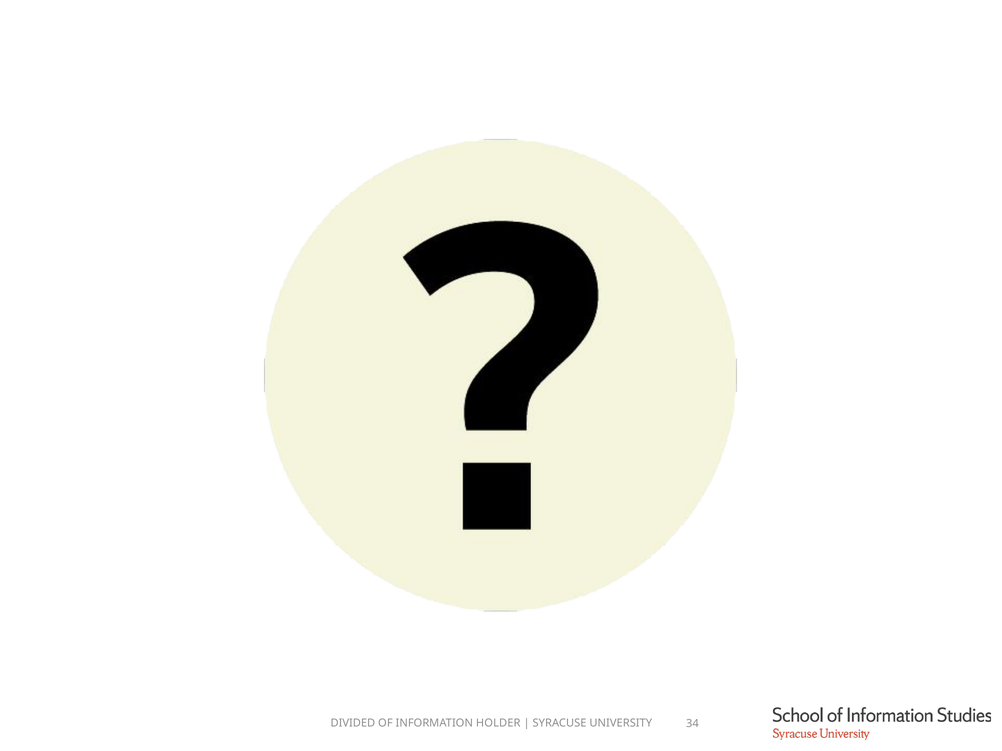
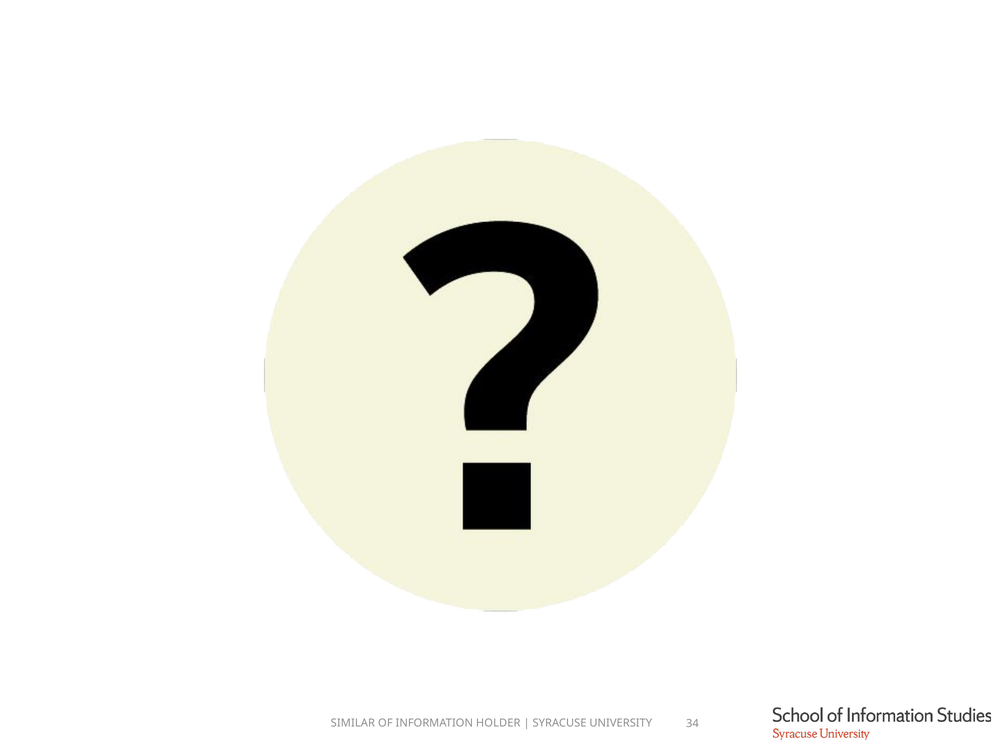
DIVIDED: DIVIDED -> SIMILAR
